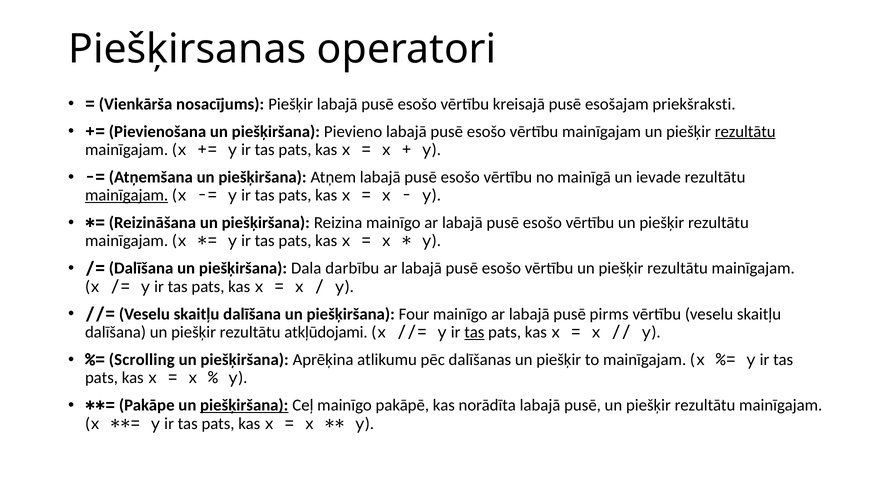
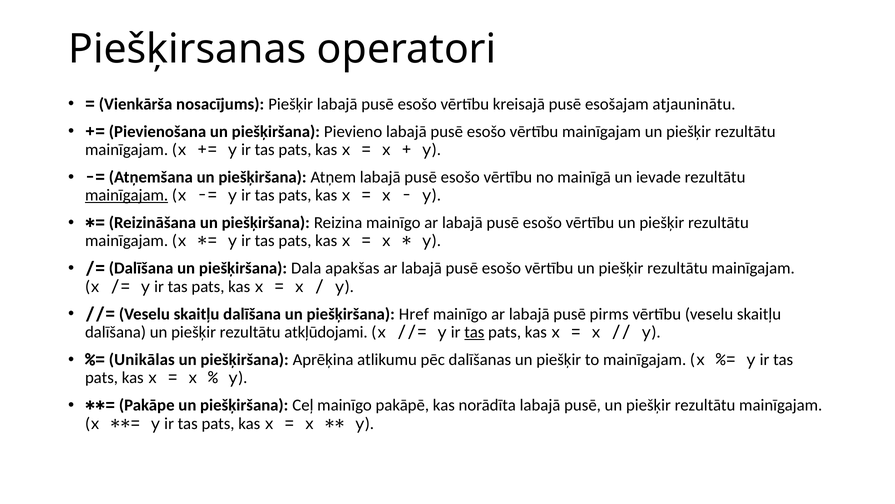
priekšraksti: priekšraksti -> atjauninātu
rezultātu at (745, 131) underline: present -> none
darbību: darbību -> apakšas
Four: Four -> Href
Scrolling: Scrolling -> Unikālas
piešķiršana at (244, 405) underline: present -> none
